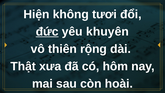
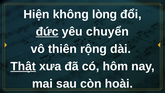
tươi: tươi -> lòng
khuyên: khuyên -> chuyển
Thật underline: none -> present
